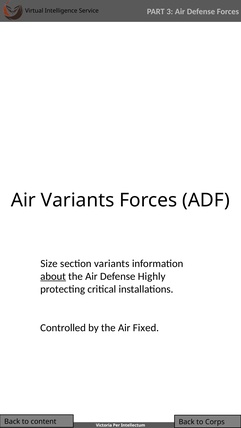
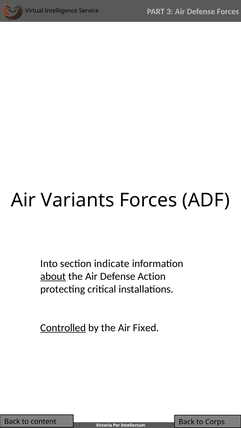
Size: Size -> Into
section variants: variants -> indicate
Highly: Highly -> Action
Controlled underline: none -> present
